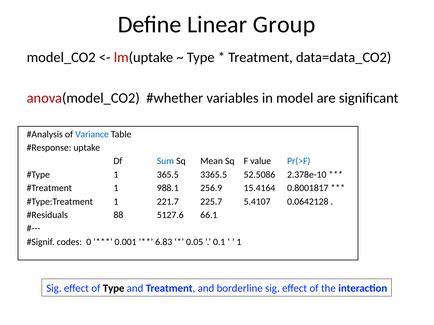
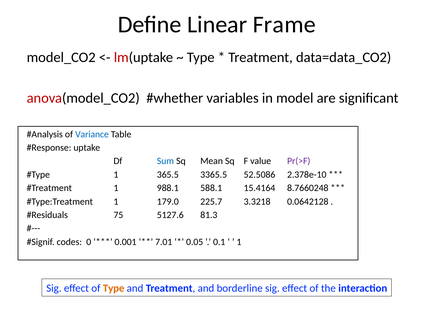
Group: Group -> Frame
Pr(>F colour: blue -> purple
256.9: 256.9 -> 588.1
0.8001817: 0.8001817 -> 8.7660248
221.7: 221.7 -> 179.0
5.4107: 5.4107 -> 3.3218
88: 88 -> 75
66.1: 66.1 -> 81.3
6.83: 6.83 -> 7.01
Type at (114, 289) colour: black -> orange
